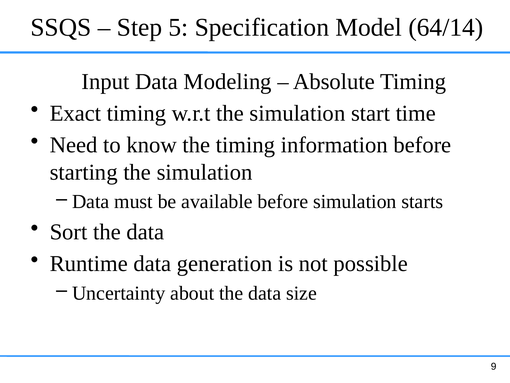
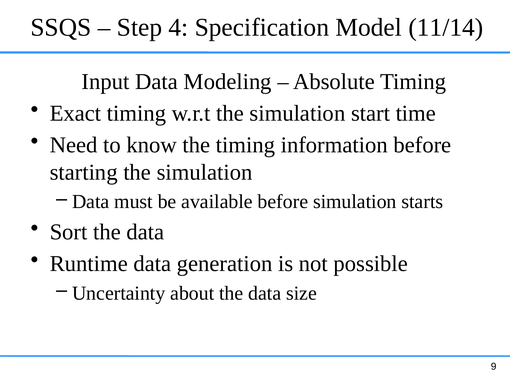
5: 5 -> 4
64/14: 64/14 -> 11/14
